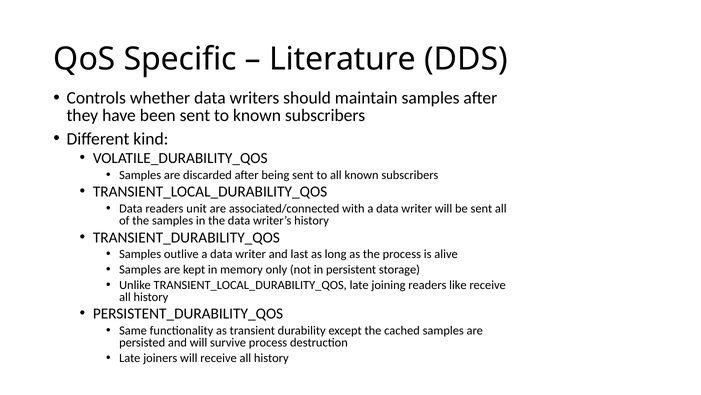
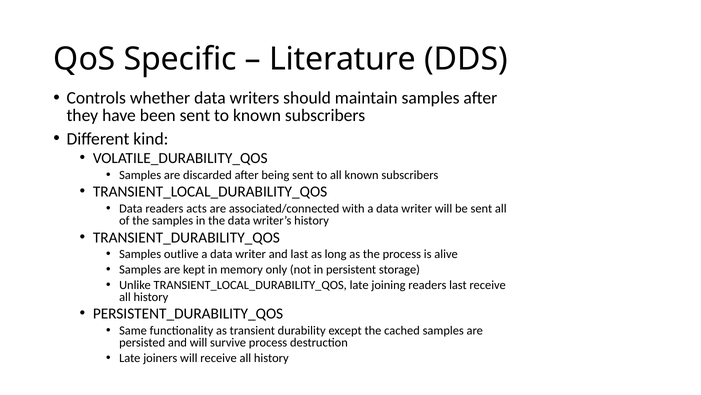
unit: unit -> acts
readers like: like -> last
